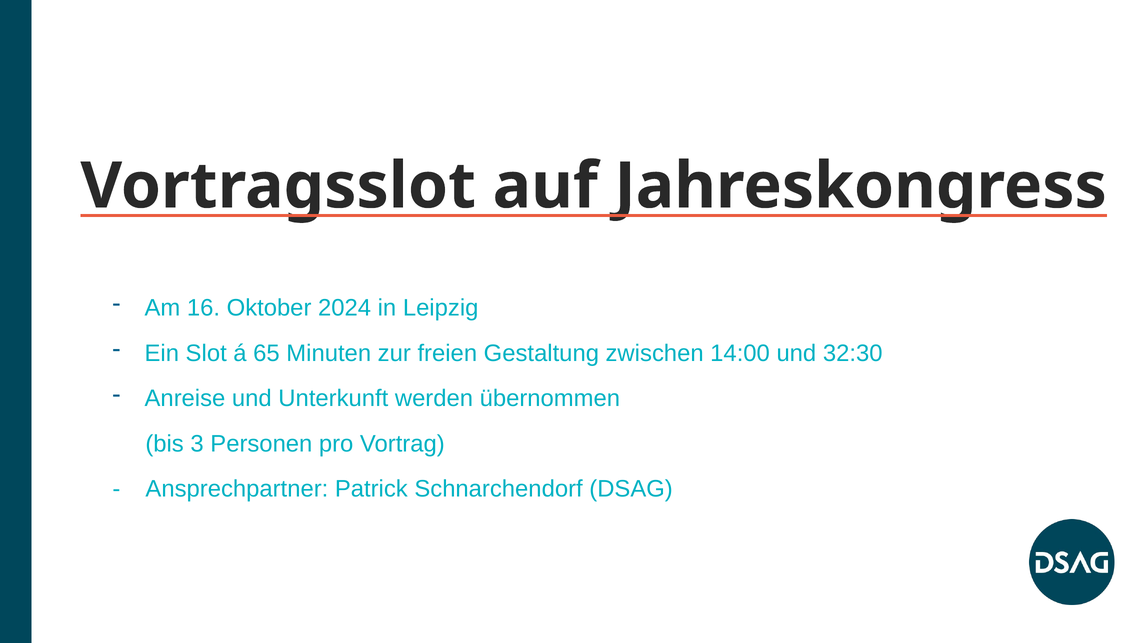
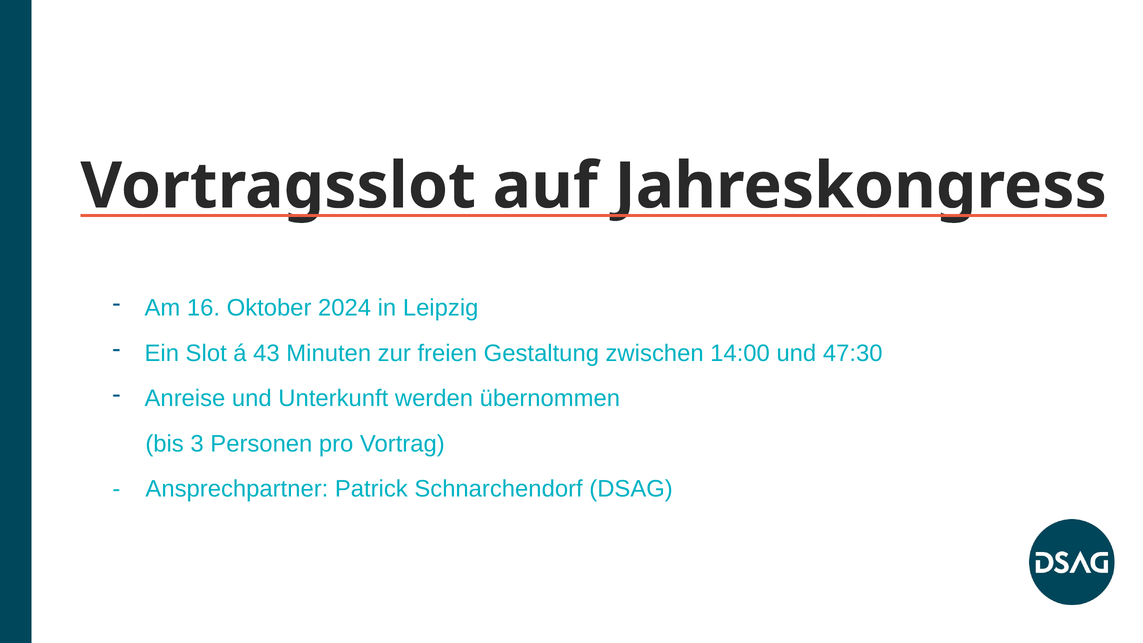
65: 65 -> 43
32:30: 32:30 -> 47:30
